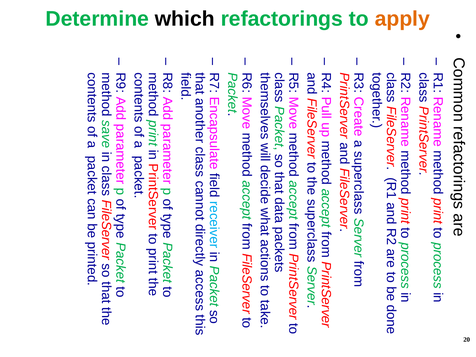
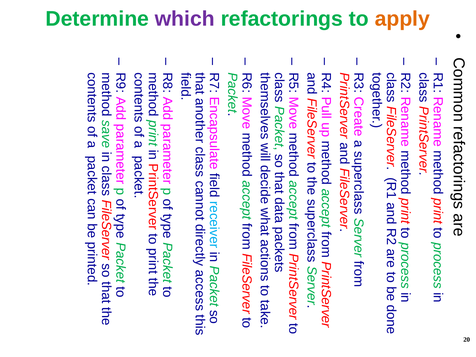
which colour: black -> purple
